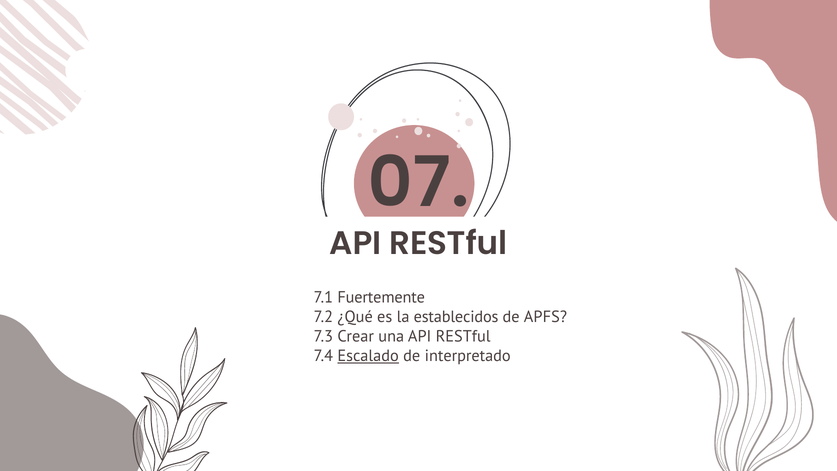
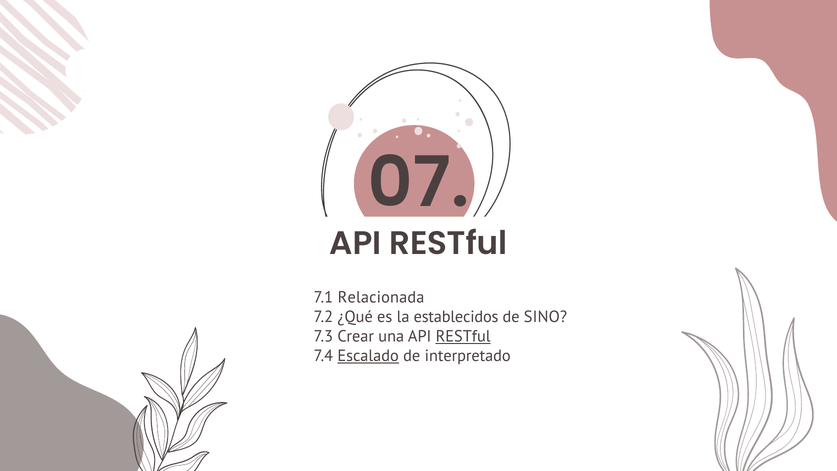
Fuertemente: Fuertemente -> Relacionada
APFS: APFS -> SINO
RESTful at (463, 336) underline: none -> present
